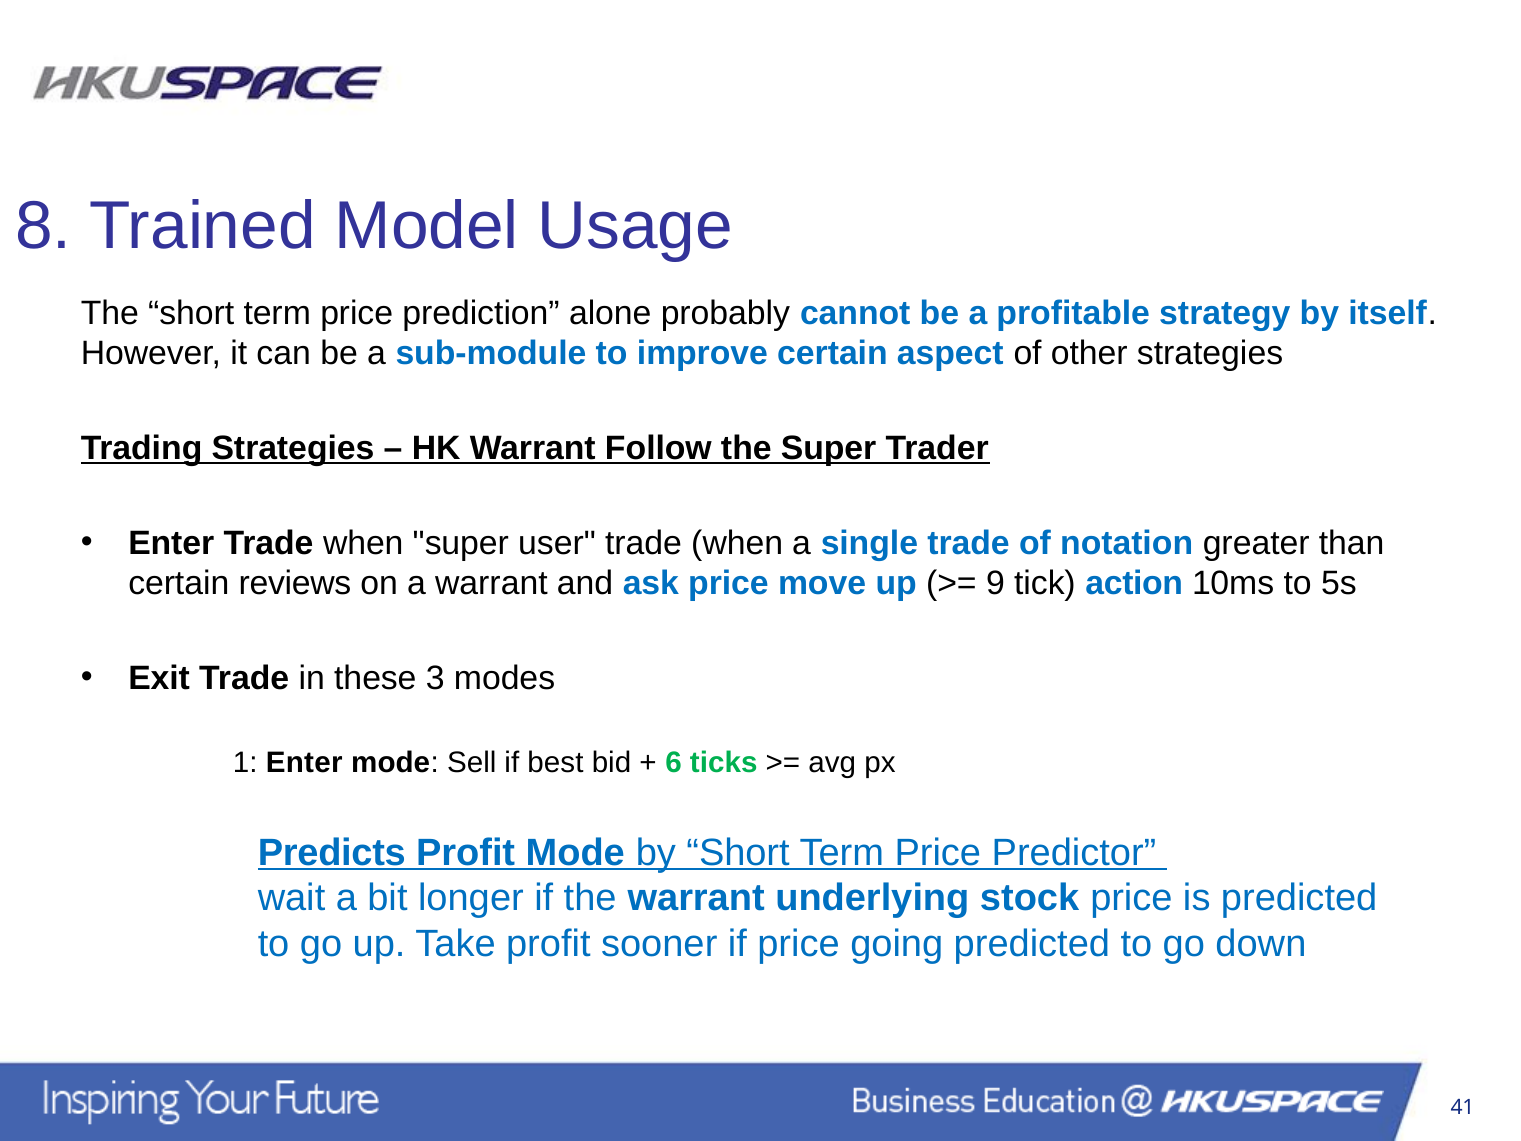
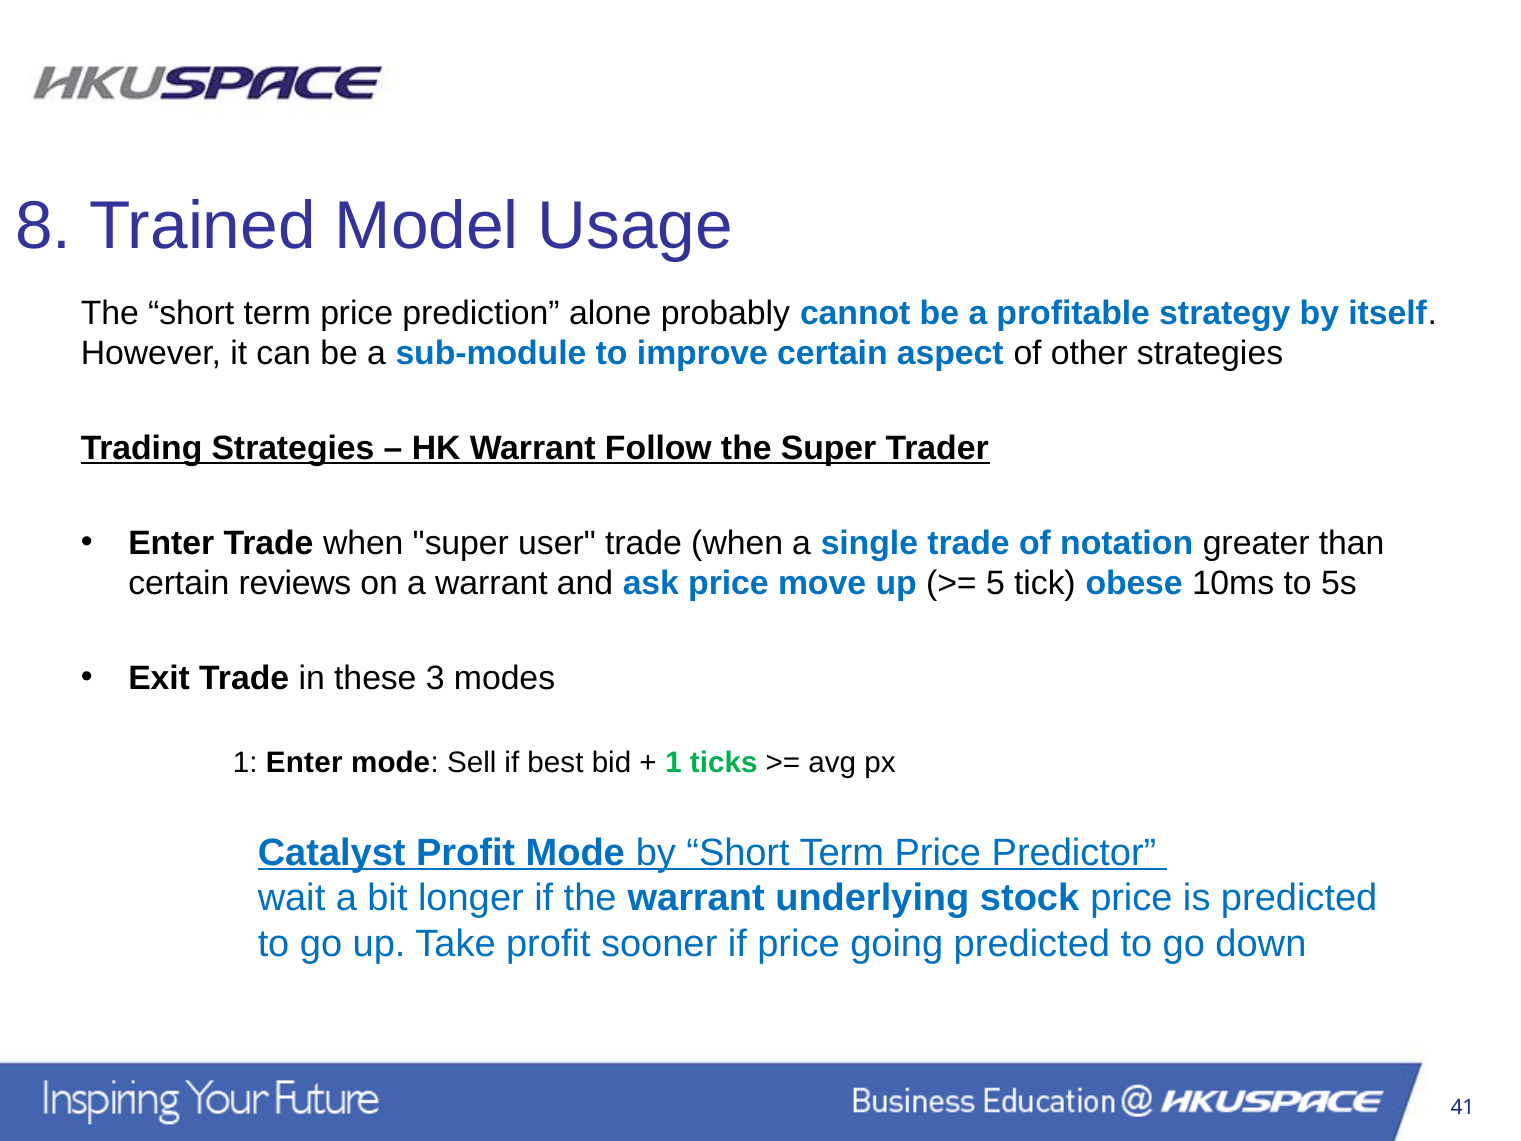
9: 9 -> 5
action: action -> obese
6 at (674, 763): 6 -> 1
Predicts: Predicts -> Catalyst
